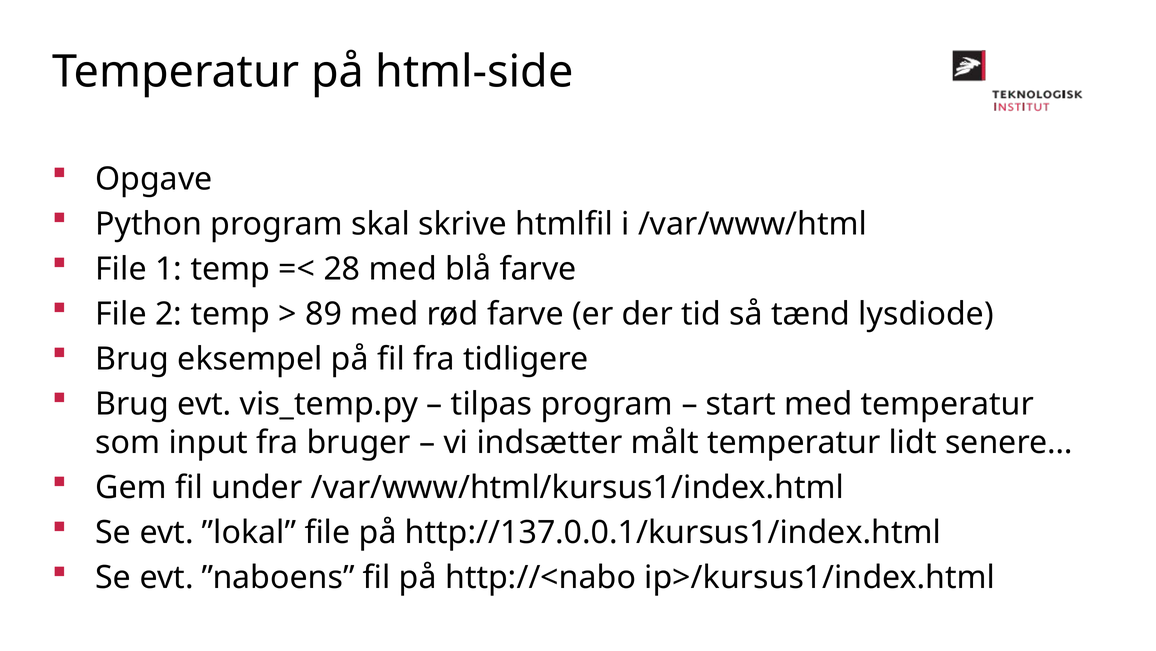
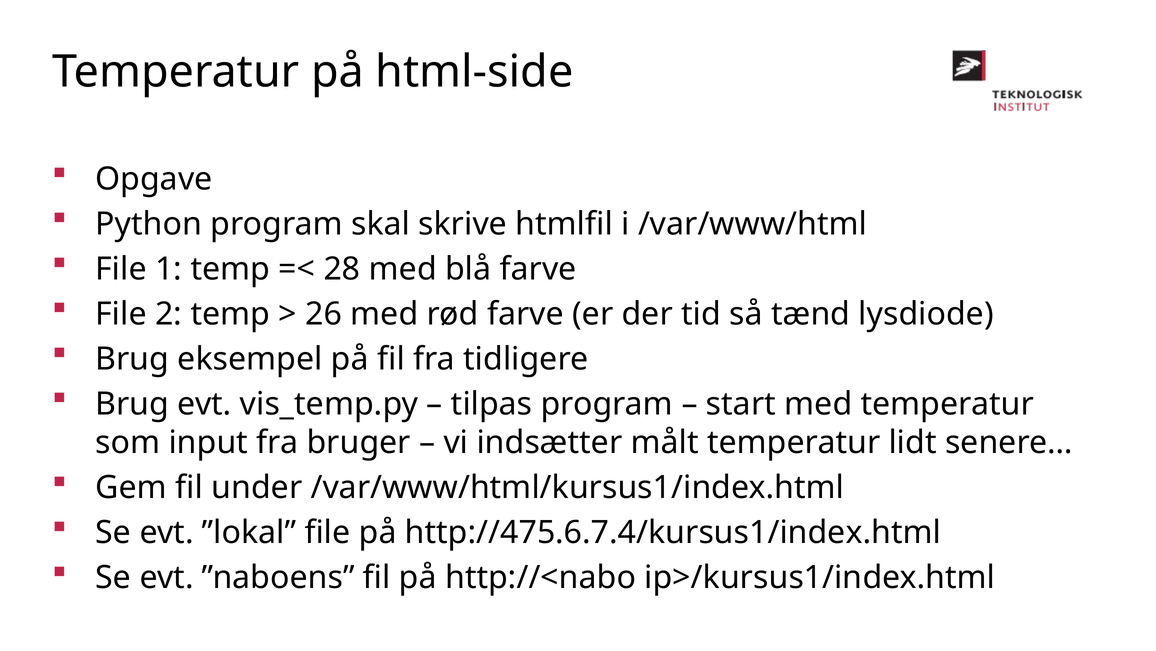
89: 89 -> 26
http://137.0.0.1/kursus1/index.html: http://137.0.0.1/kursus1/index.html -> http://475.6.7.4/kursus1/index.html
